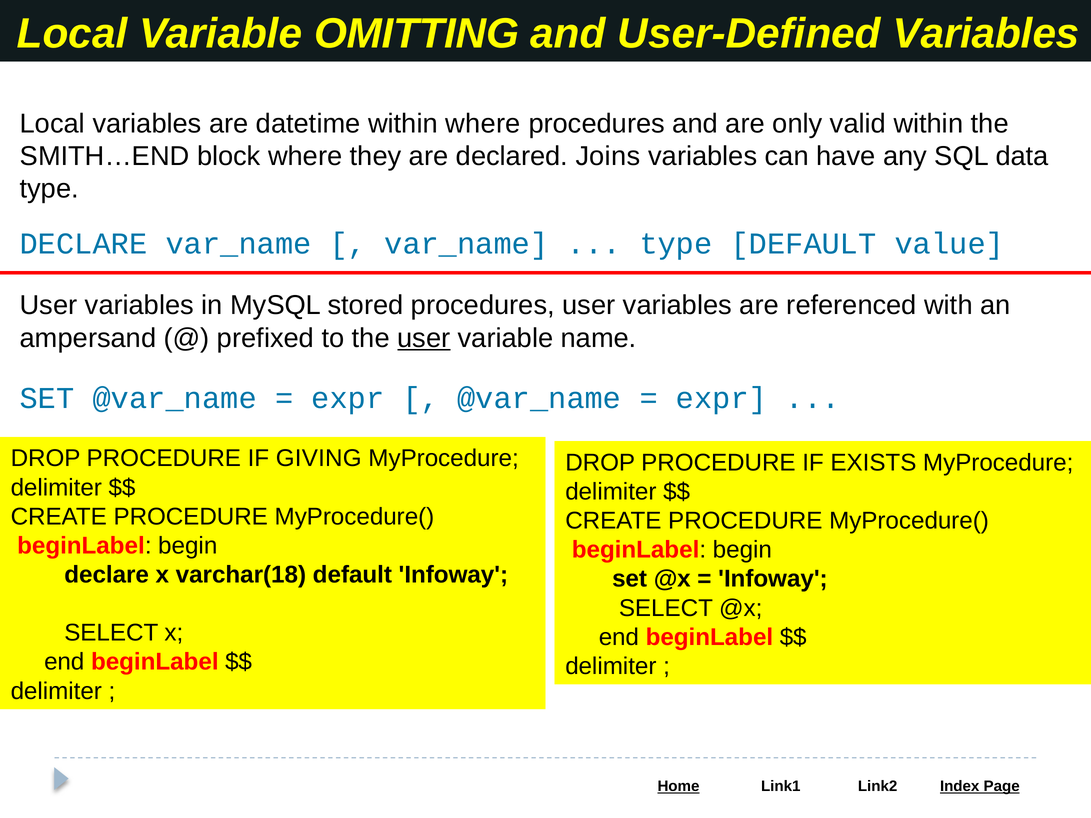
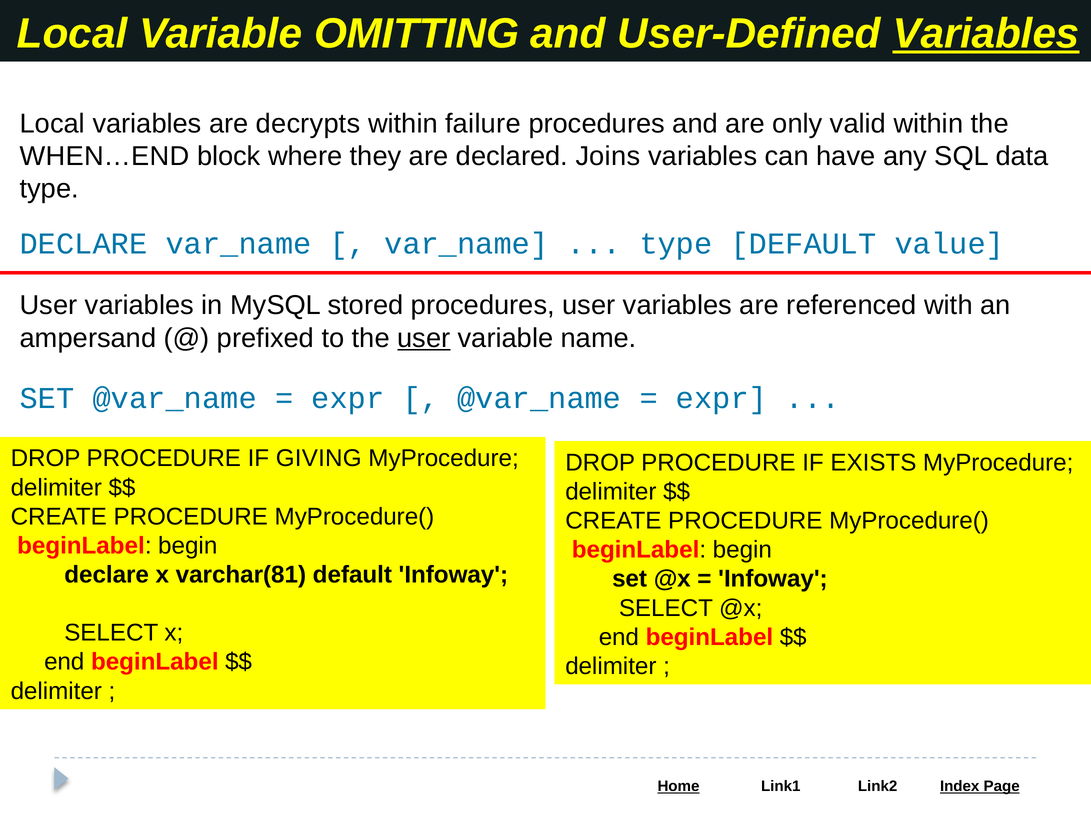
Variables at (986, 34) underline: none -> present
datetime: datetime -> decrypts
within where: where -> failure
SMITH…END: SMITH…END -> WHEN…END
varchar(18: varchar(18 -> varchar(81
